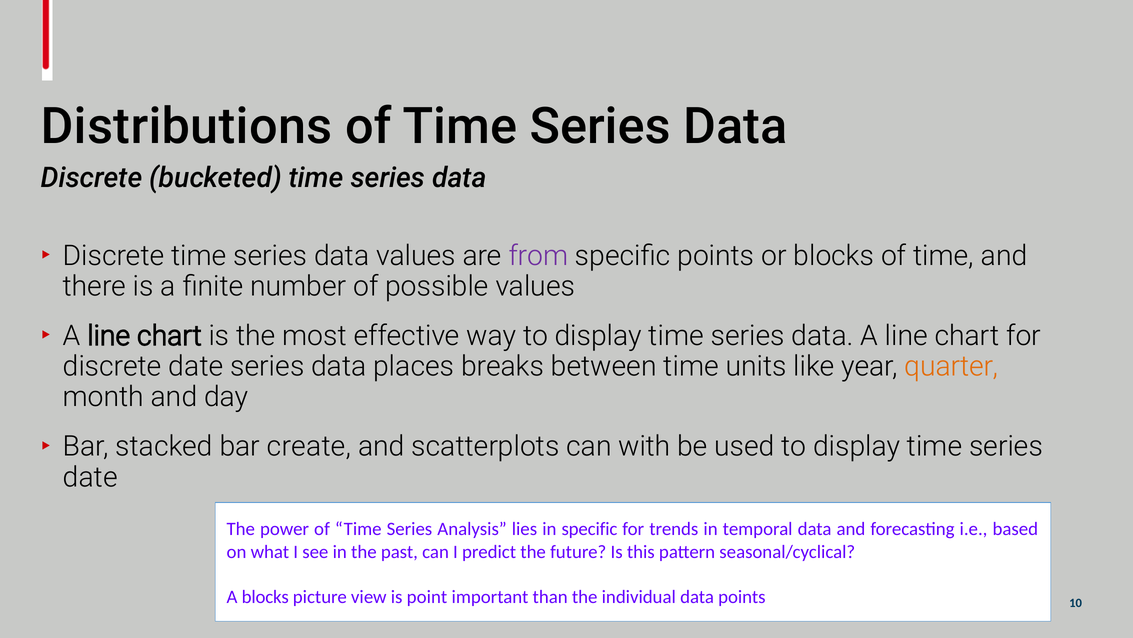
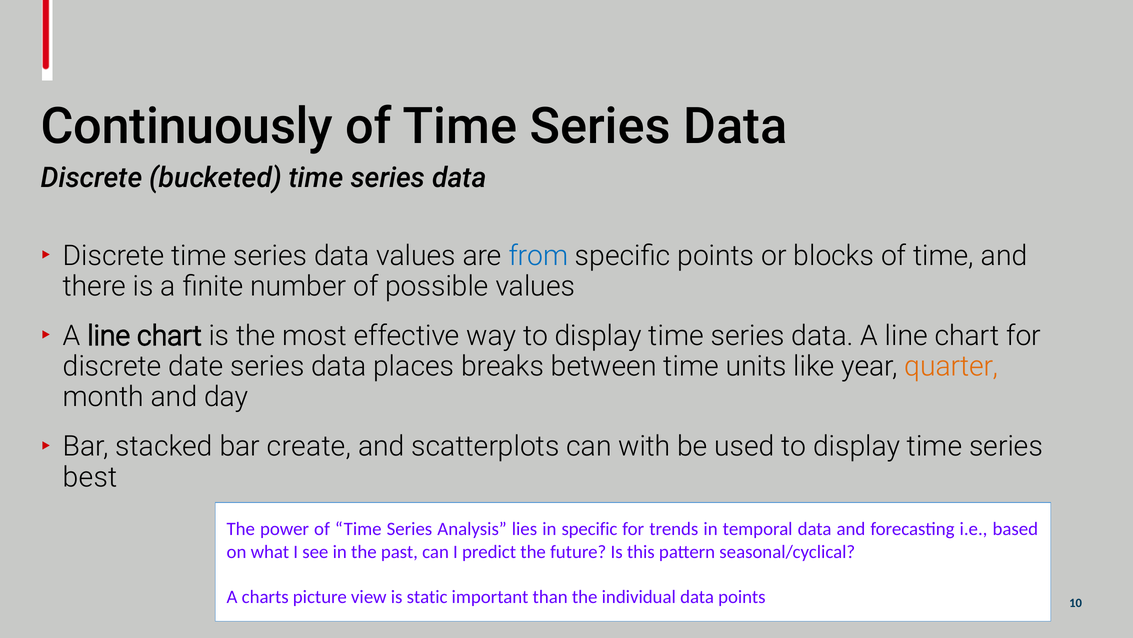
Distributions: Distributions -> Continuously
from colour: purple -> blue
date at (90, 477): date -> best
A blocks: blocks -> charts
point: point -> static
